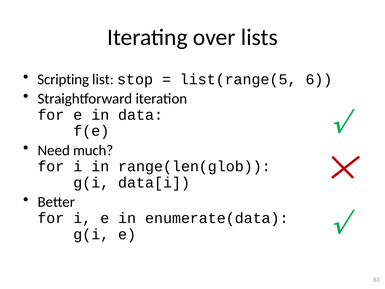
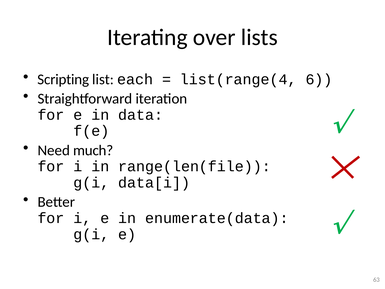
stop: stop -> each
list(range(5: list(range(5 -> list(range(4
range(len(glob: range(len(glob -> range(len(file
